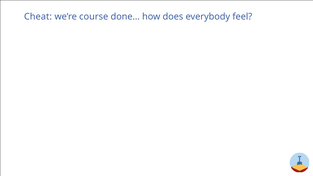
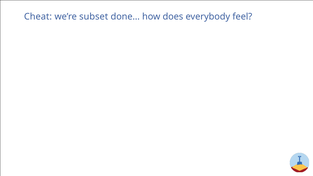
course: course -> subset
